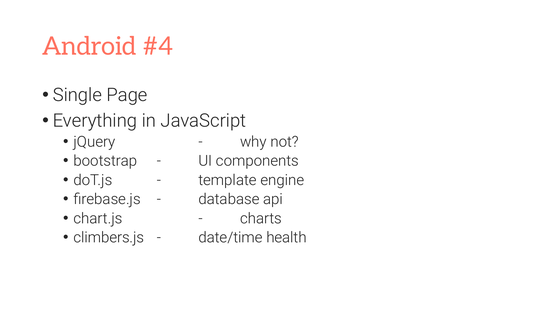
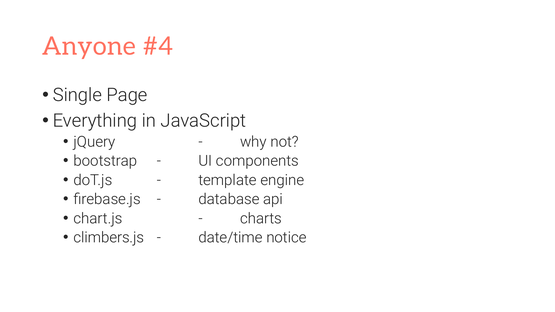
Android: Android -> Anyone
health: health -> notice
